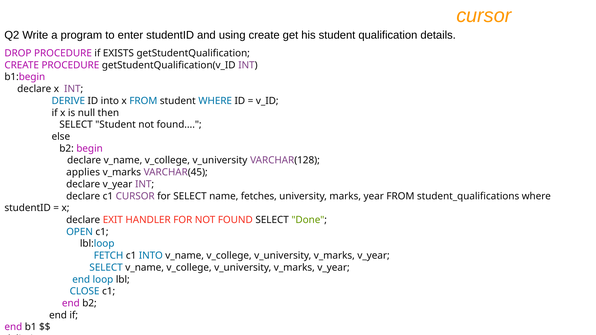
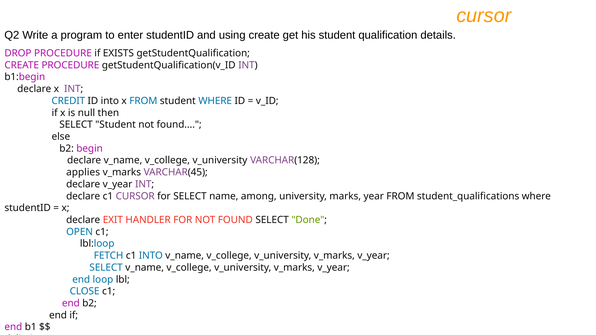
DERIVE: DERIVE -> CREDIT
fetches: fetches -> among
